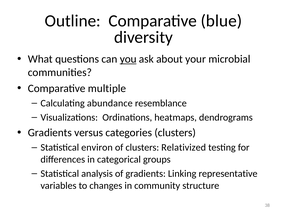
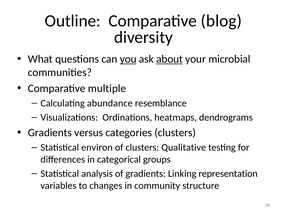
blue: blue -> blog
about underline: none -> present
Relativized: Relativized -> Qualitative
representative: representative -> representation
